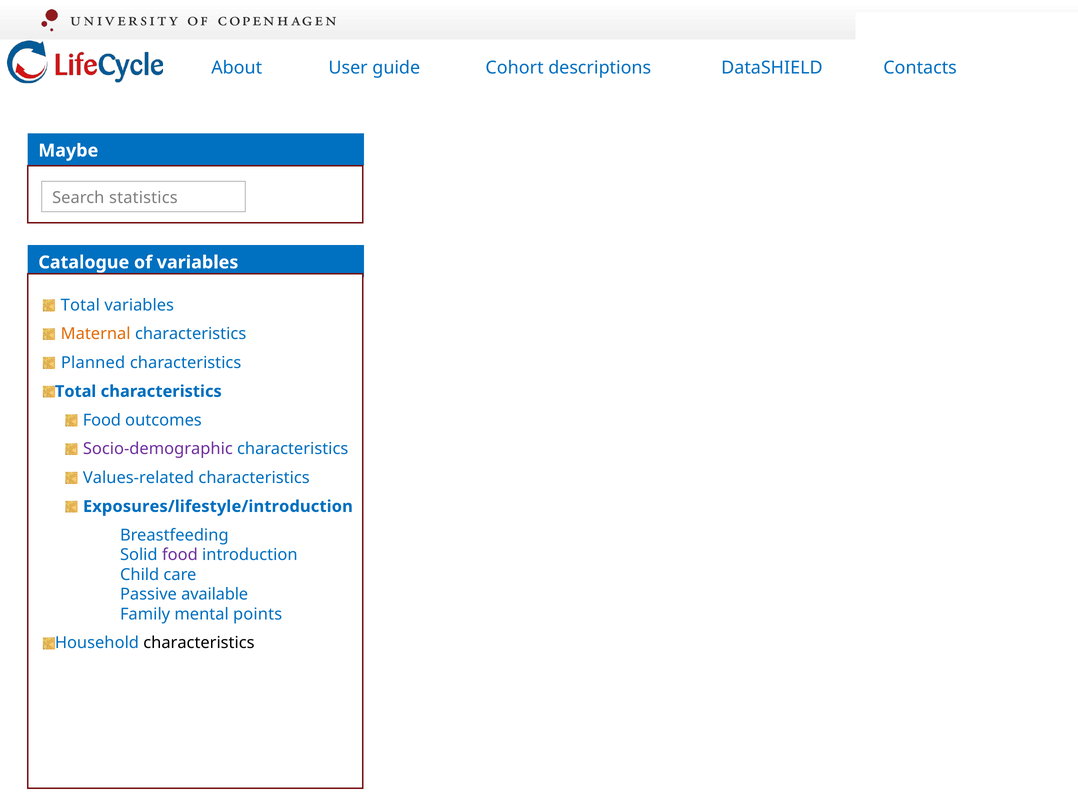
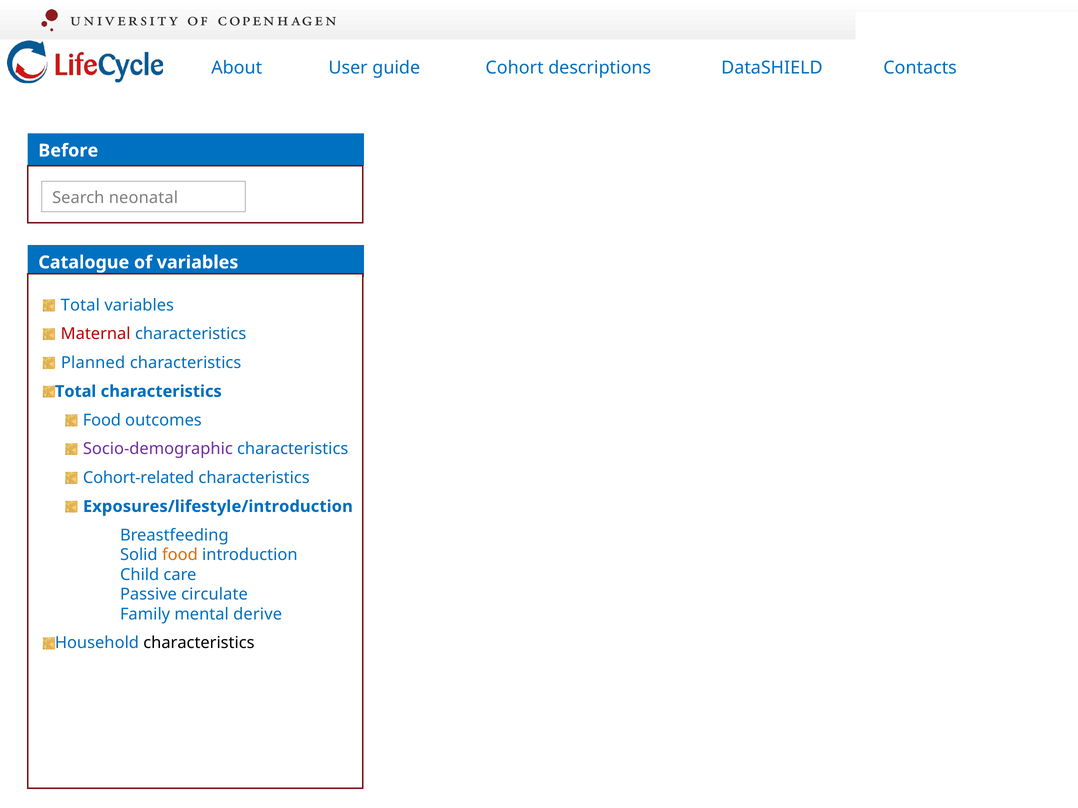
Maybe: Maybe -> Before
statistics: statistics -> neonatal
Maternal colour: orange -> red
Values-related: Values-related -> Cohort-related
food at (180, 555) colour: purple -> orange
available: available -> circulate
points: points -> derive
